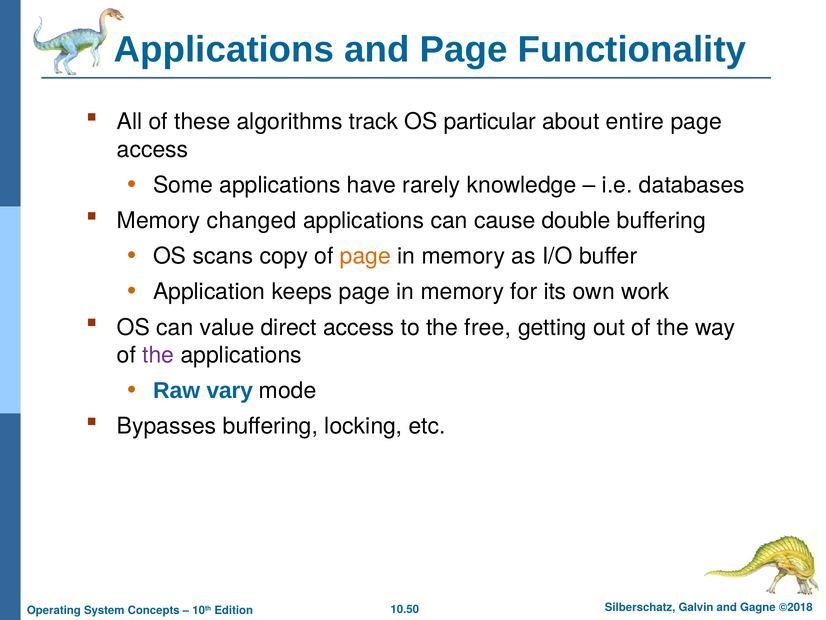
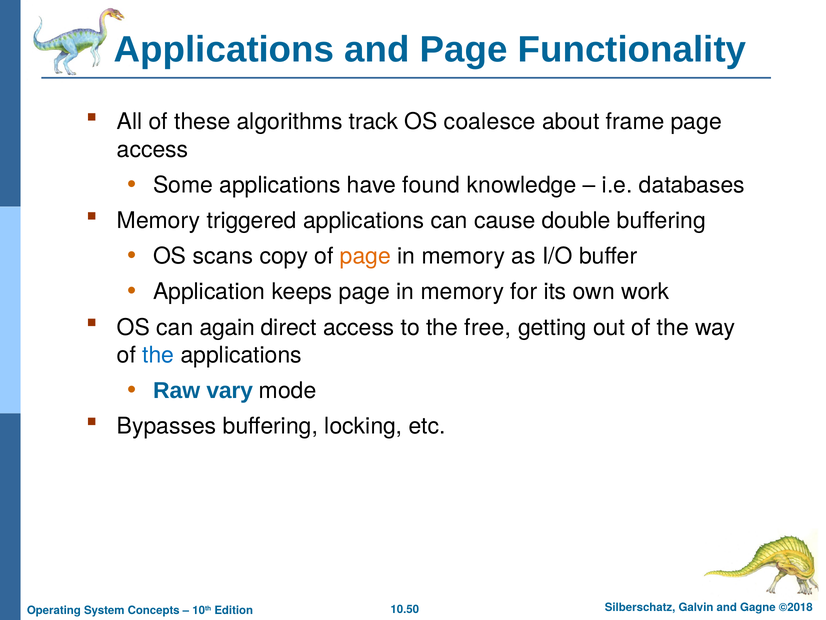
particular: particular -> coalesce
entire: entire -> frame
rarely: rarely -> found
changed: changed -> triggered
value: value -> again
the at (158, 355) colour: purple -> blue
